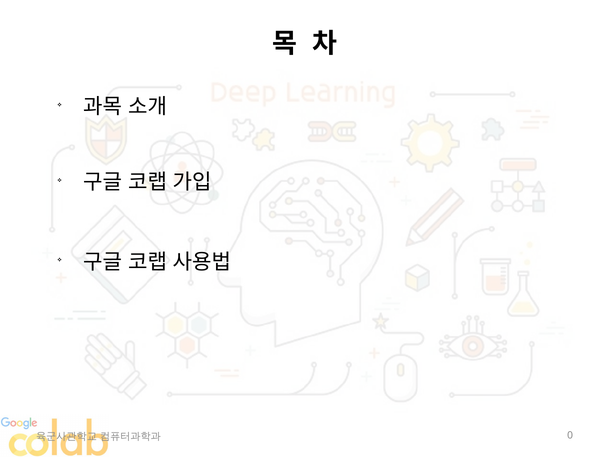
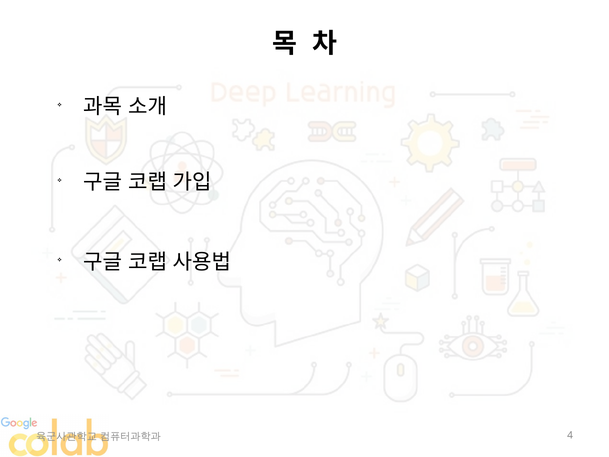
0: 0 -> 4
